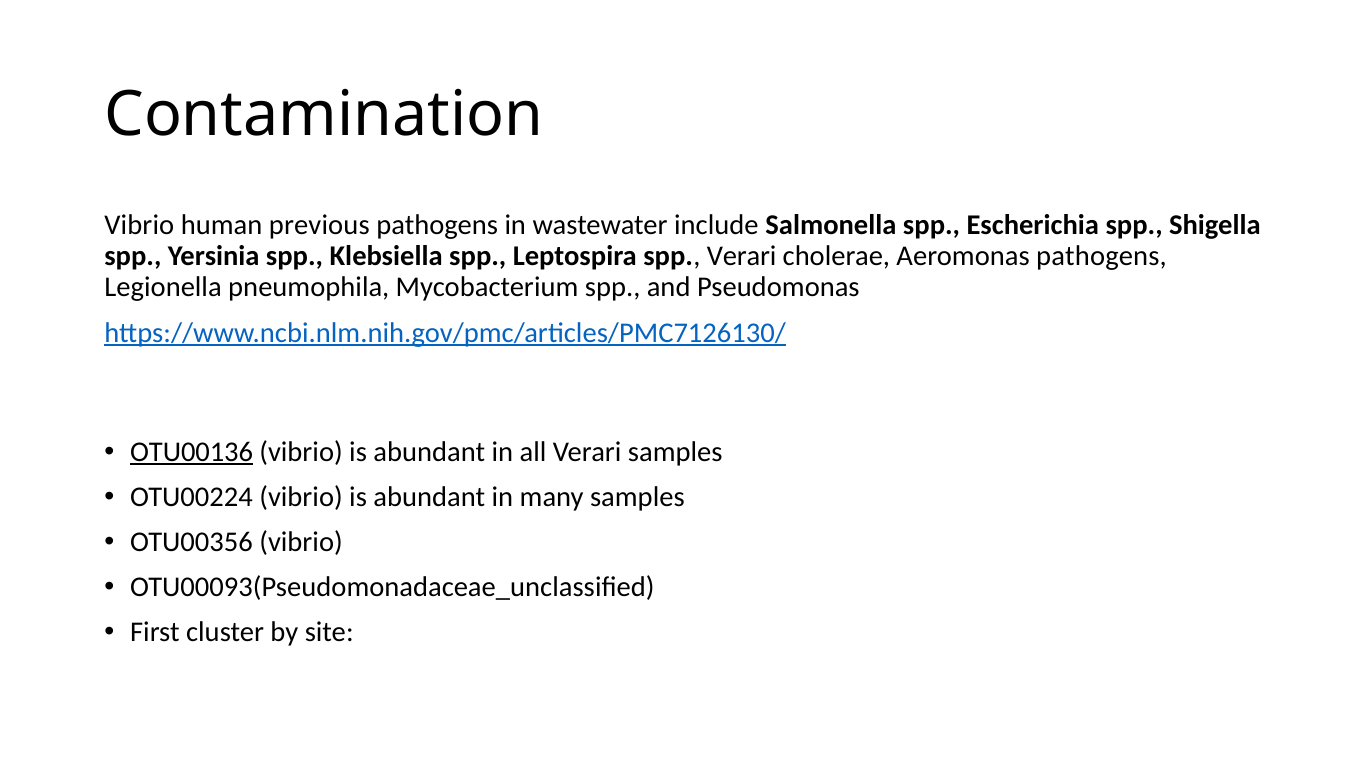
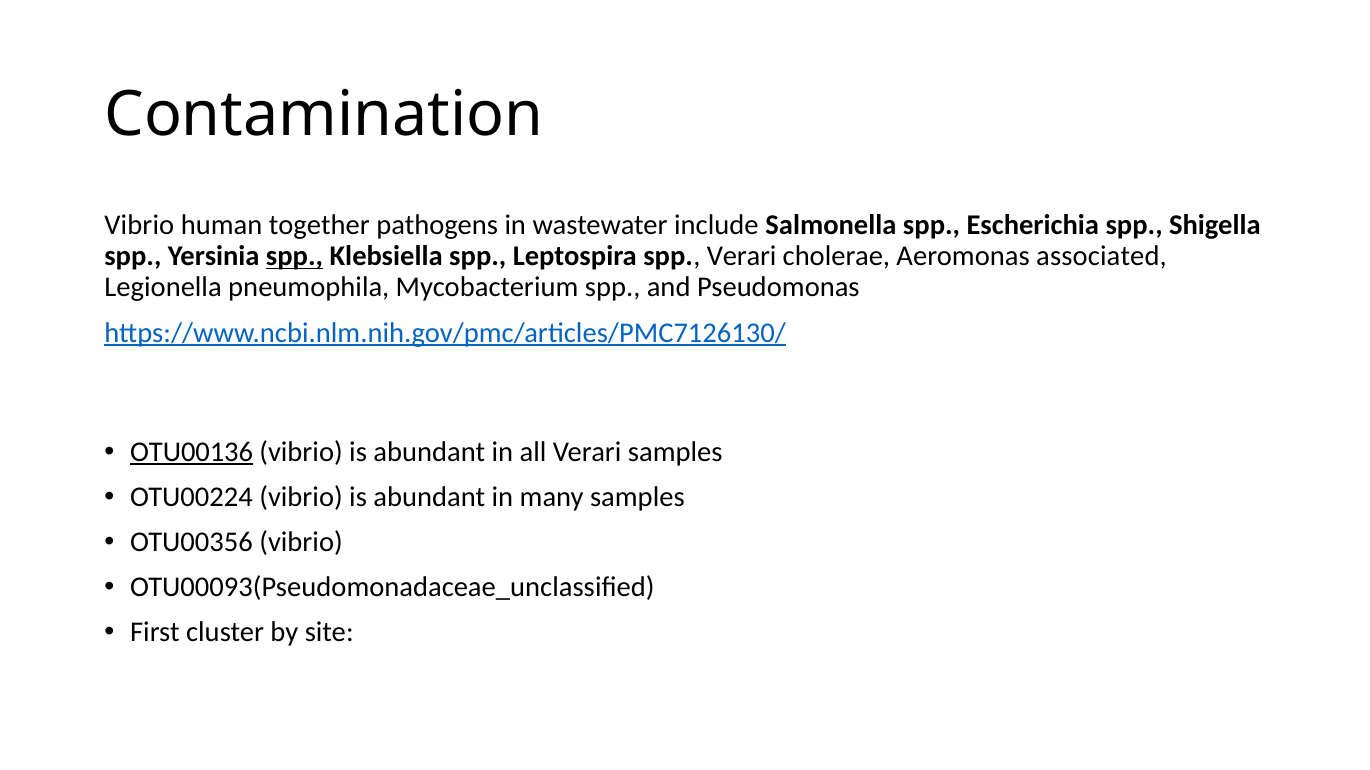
previous: previous -> together
spp at (294, 256) underline: none -> present
Aeromonas pathogens: pathogens -> associated
